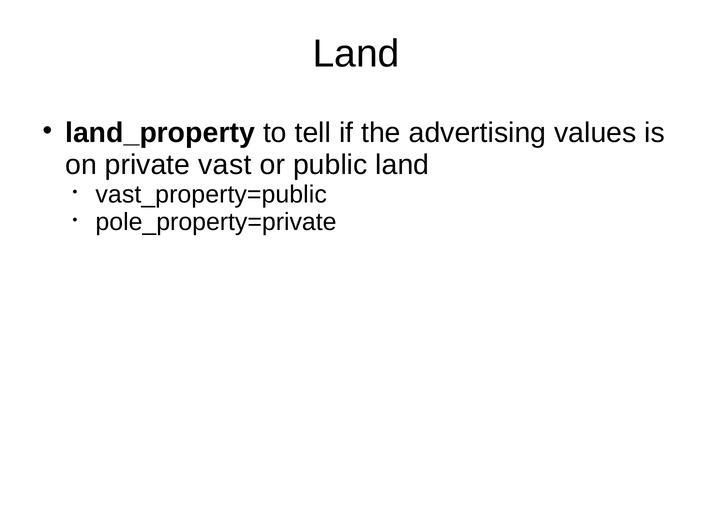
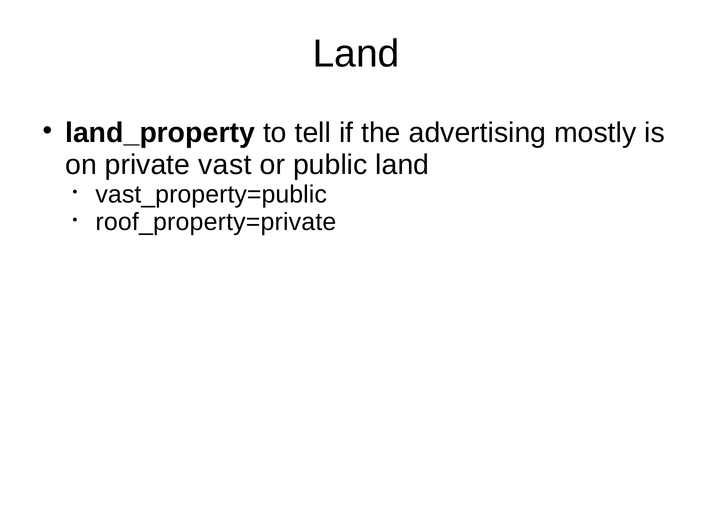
values: values -> mostly
pole_property=private: pole_property=private -> roof_property=private
